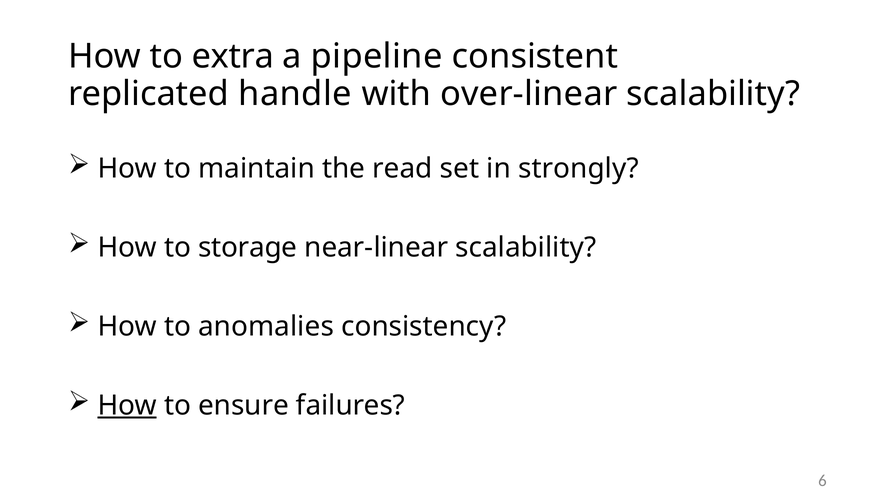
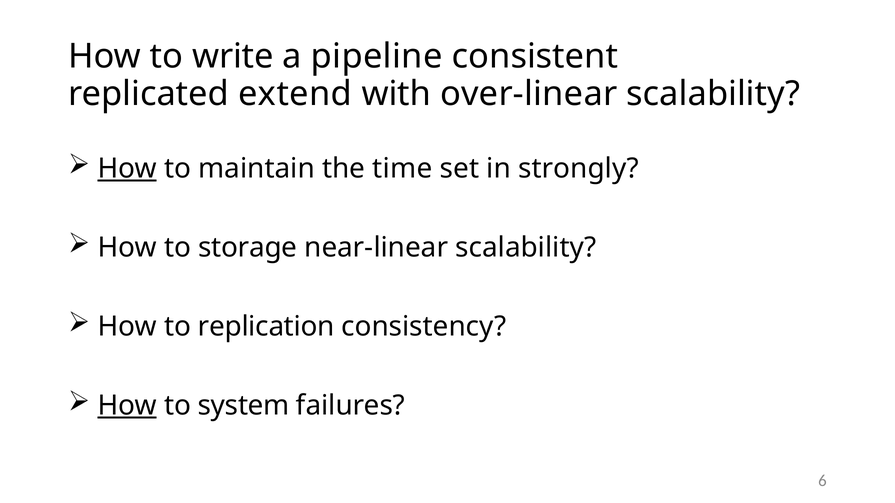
extra: extra -> write
handle: handle -> extend
How at (127, 169) underline: none -> present
read: read -> time
anomalies: anomalies -> replication
ensure: ensure -> system
